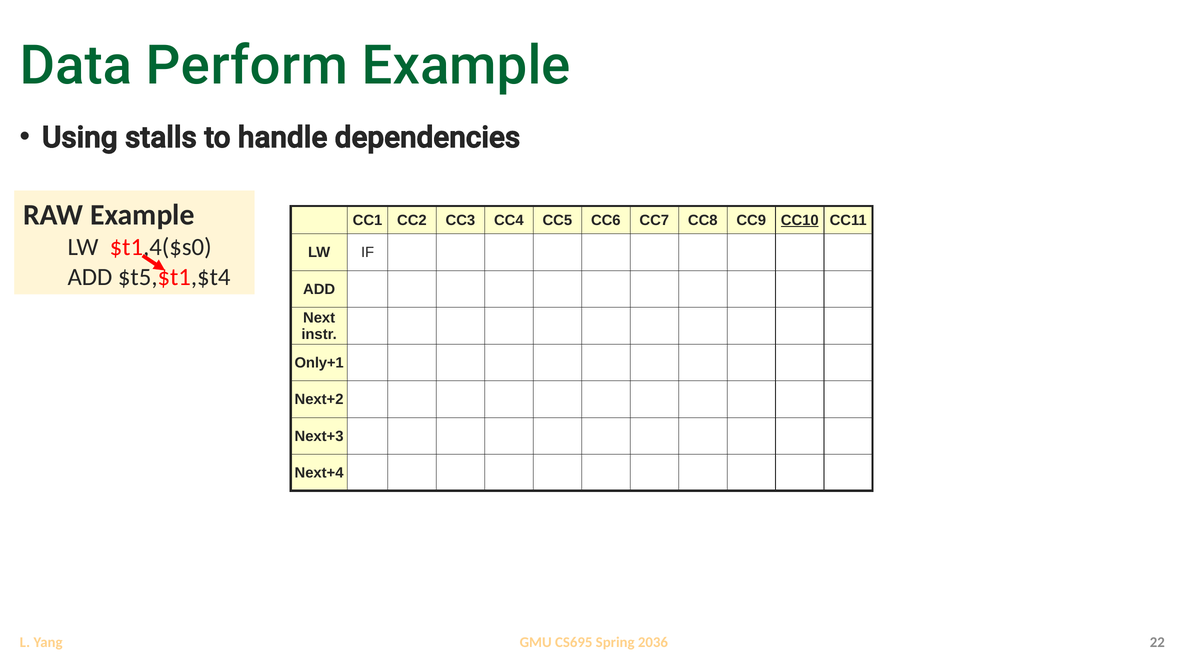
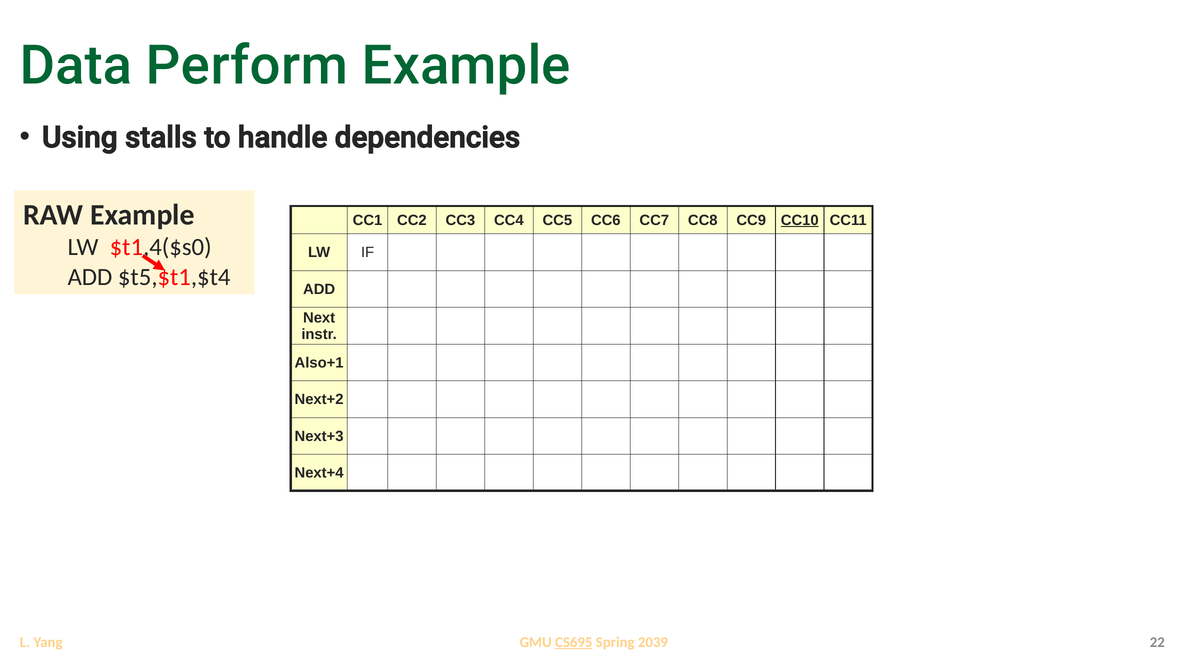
Only+1: Only+1 -> Also+1
CS695 underline: none -> present
2036: 2036 -> 2039
